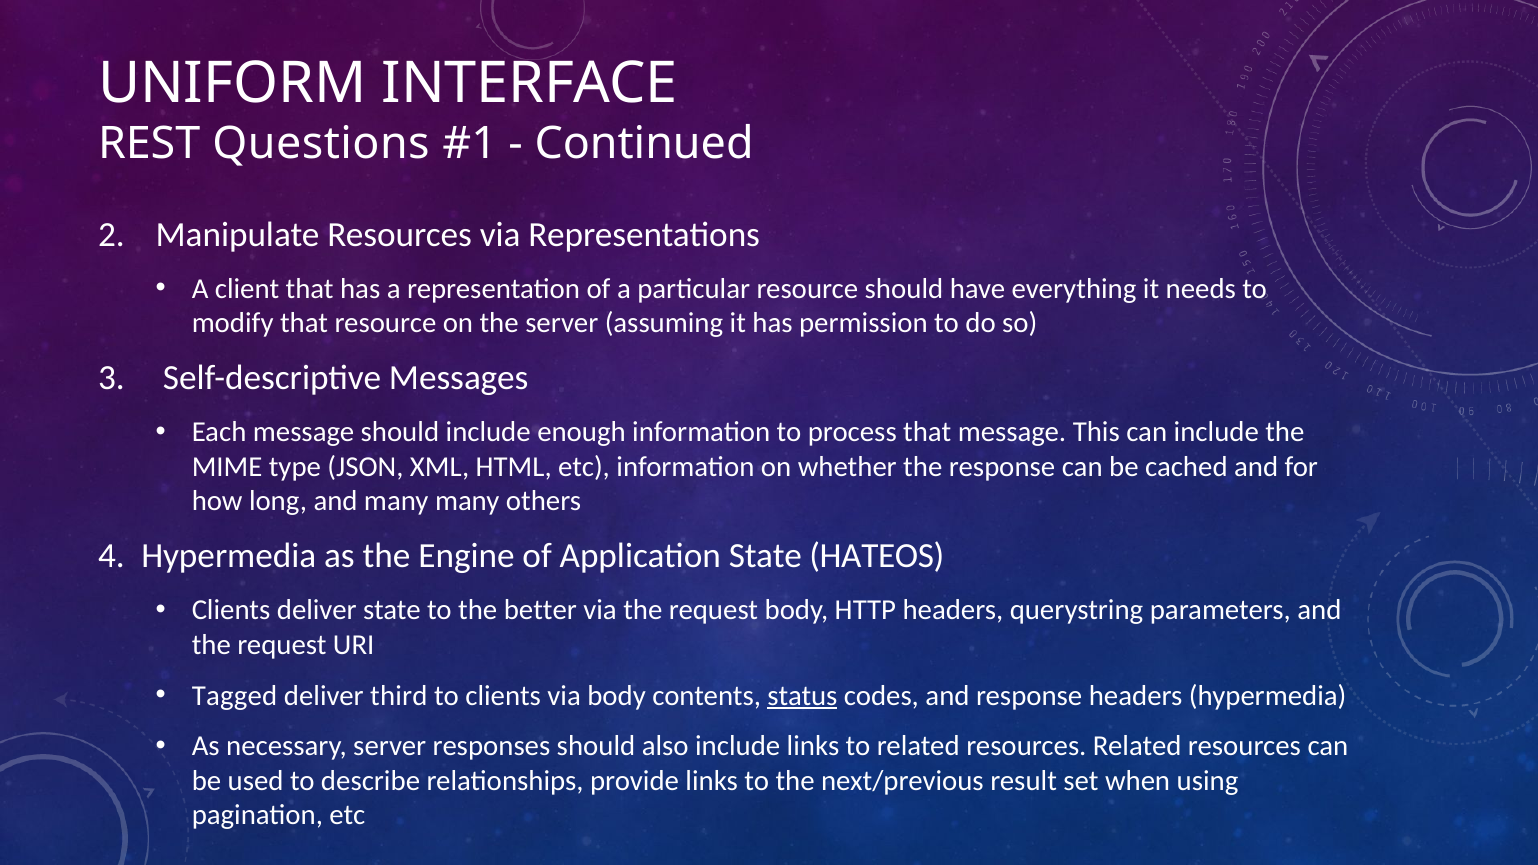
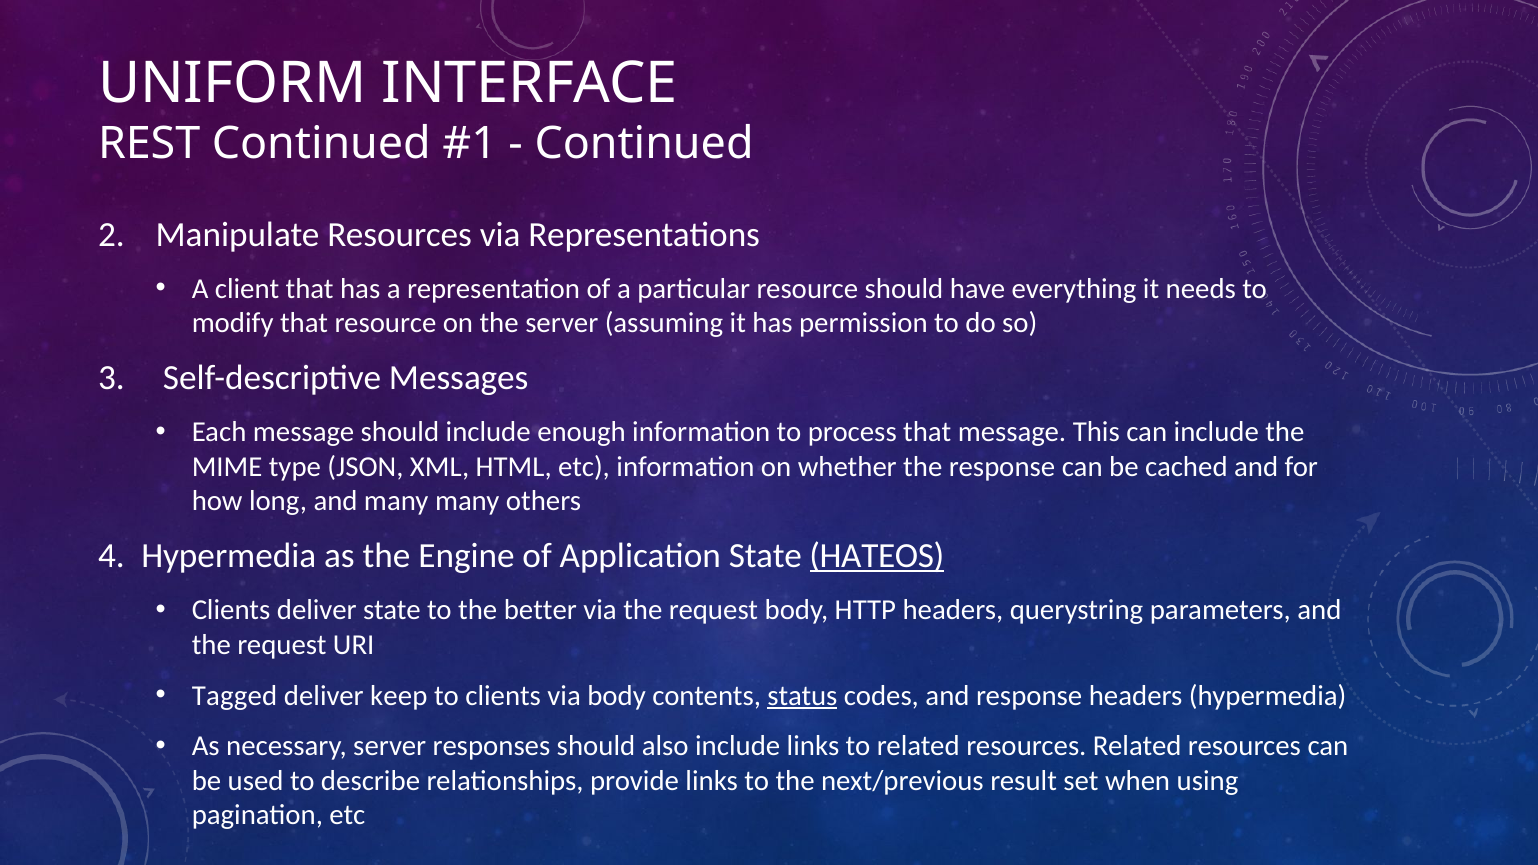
REST Questions: Questions -> Continued
HATEOS underline: none -> present
third: third -> keep
